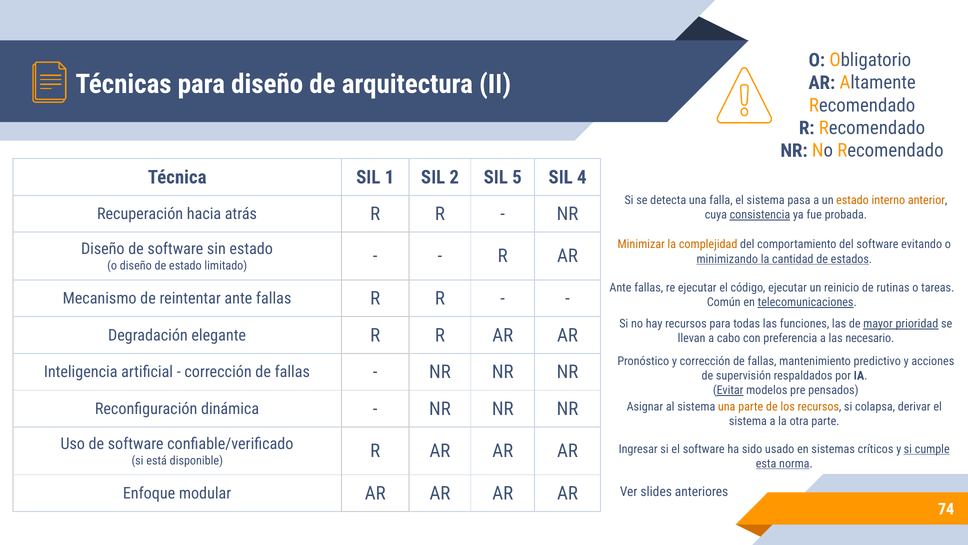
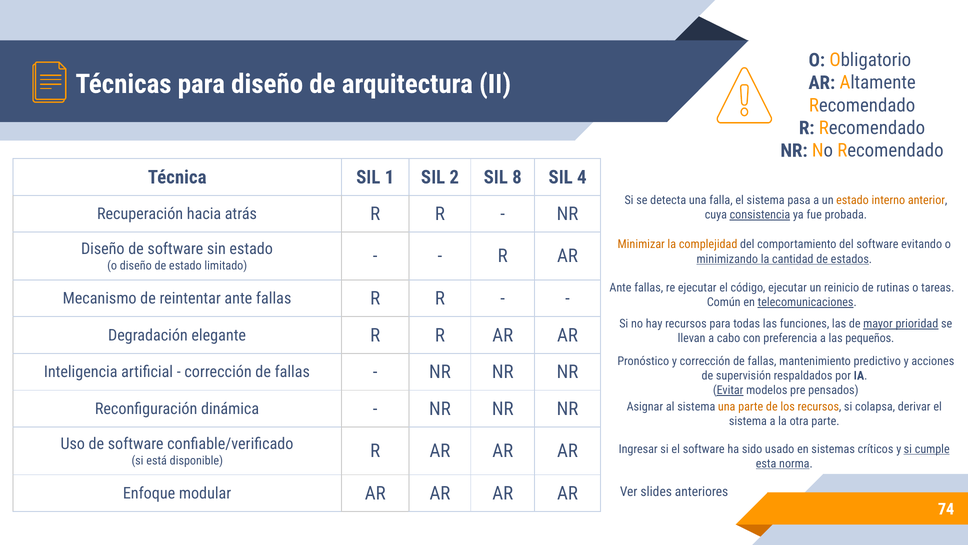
5: 5 -> 8
necesario: necesario -> pequeños
